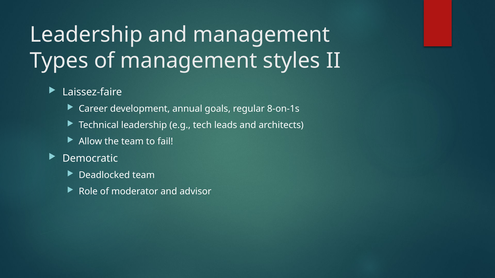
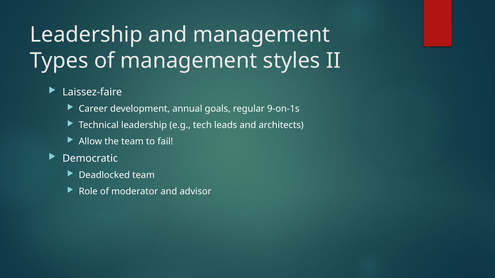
8-on-1s: 8-on-1s -> 9-on-1s
